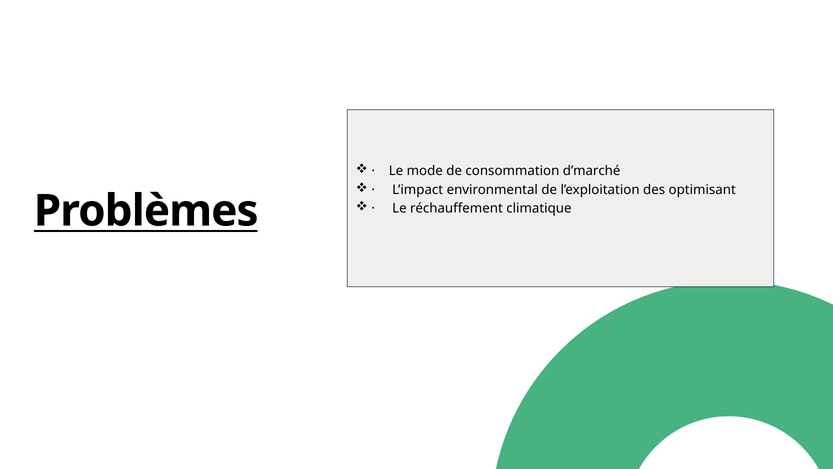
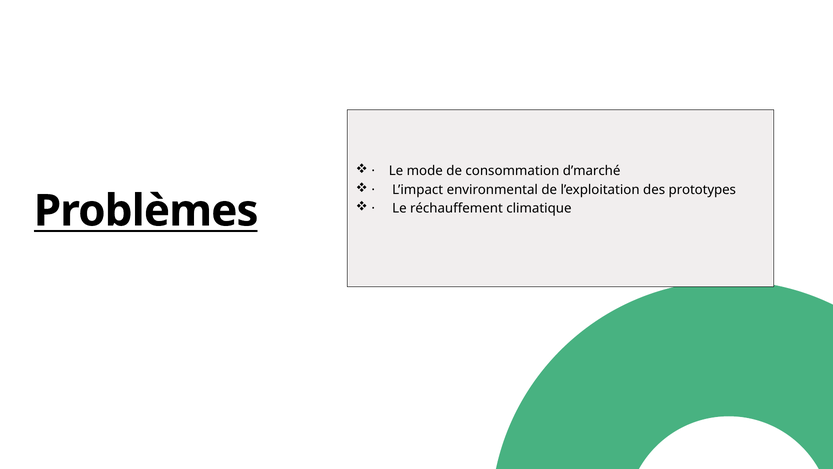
optimisant: optimisant -> prototypes
